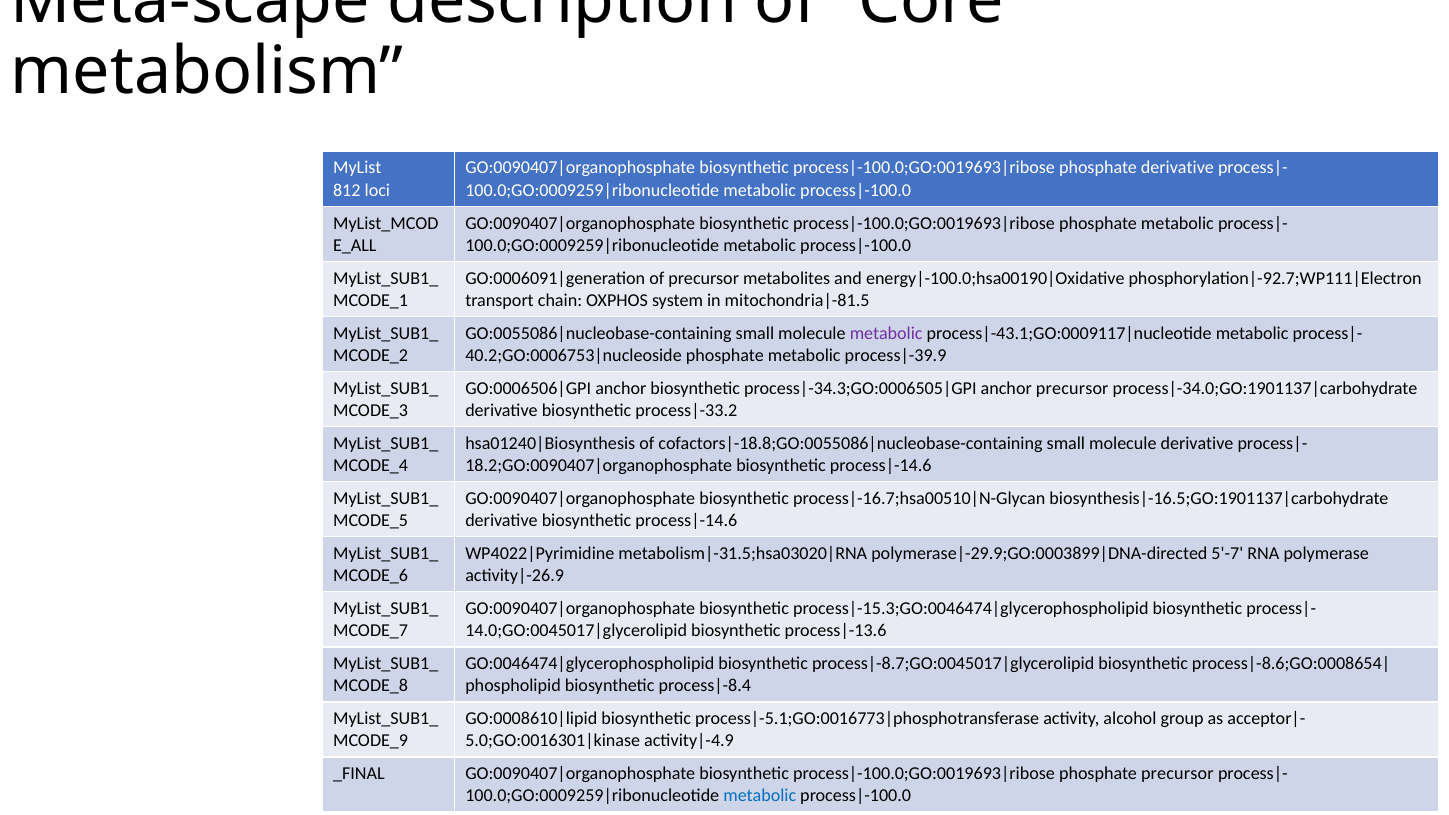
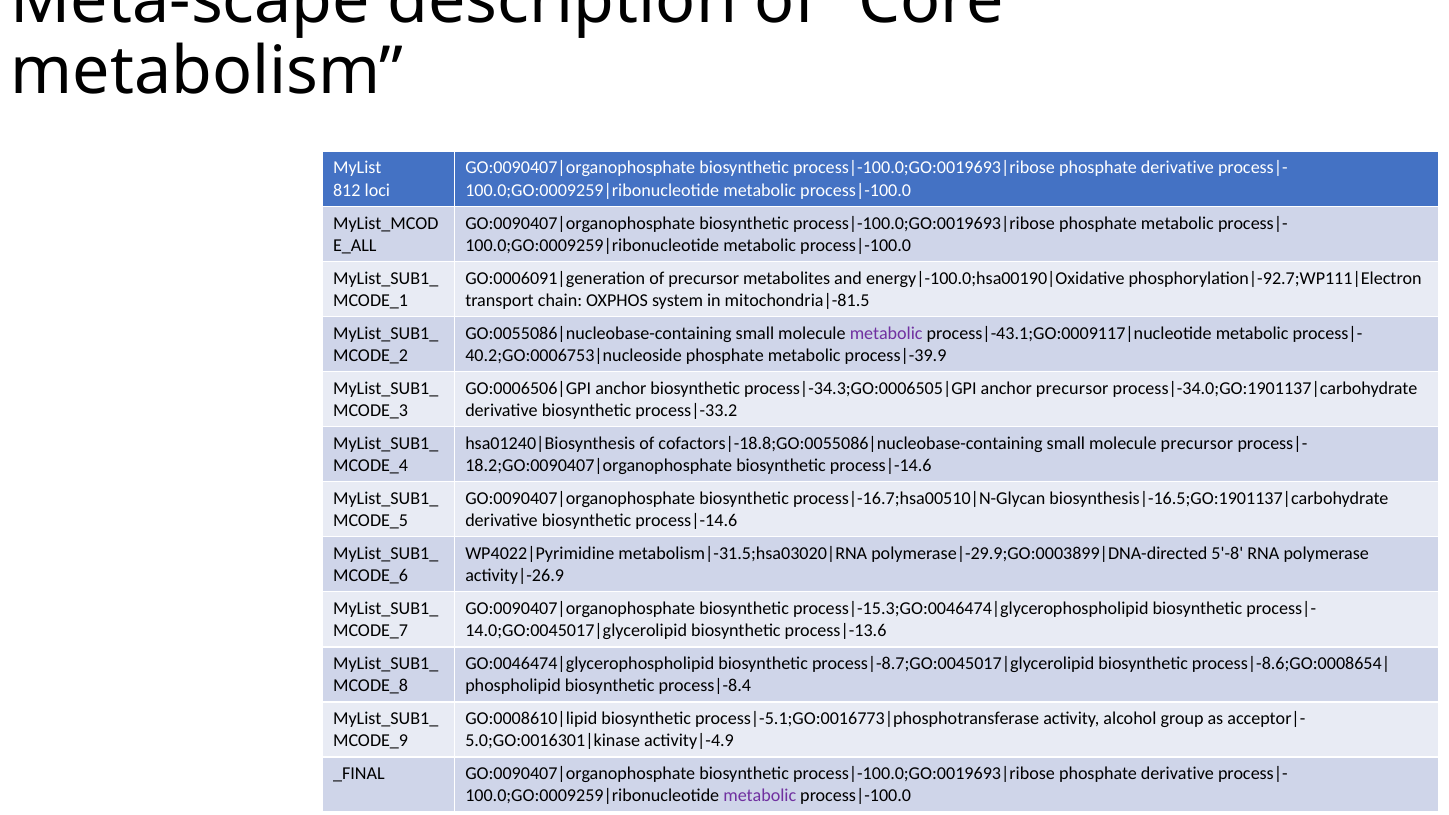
molecule derivative: derivative -> precursor
5'-7: 5'-7 -> 5'-8
precursor at (1177, 774): precursor -> derivative
metabolic at (760, 796) colour: blue -> purple
